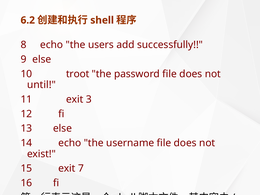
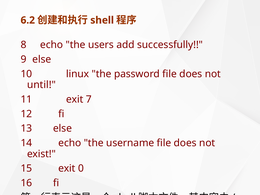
troot: troot -> linux
3: 3 -> 7
7: 7 -> 0
